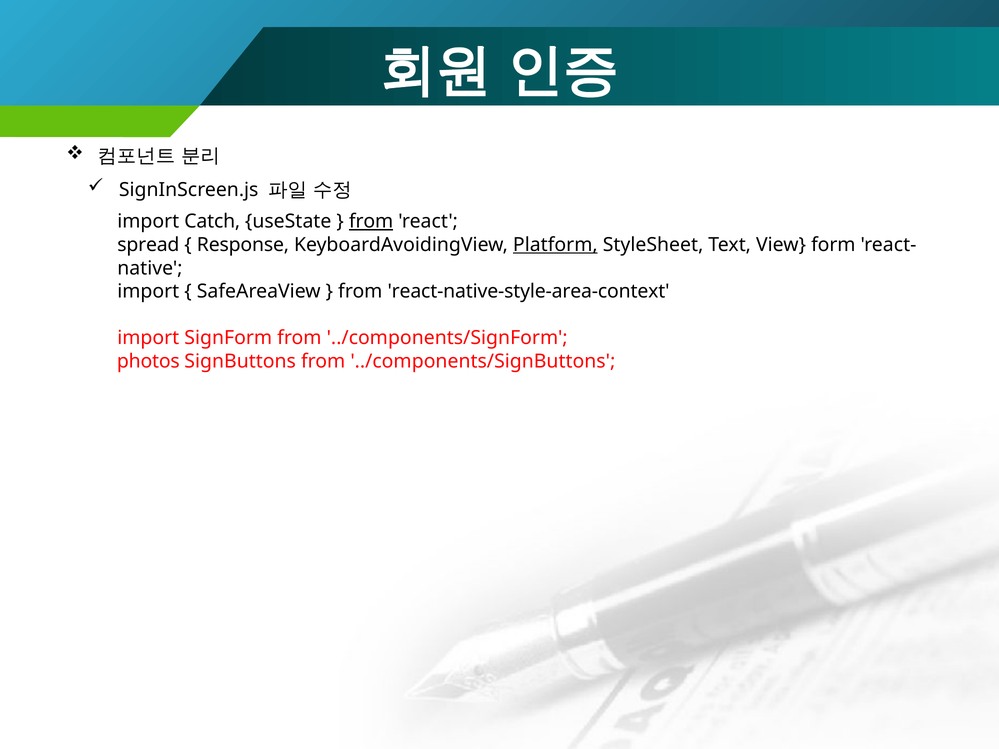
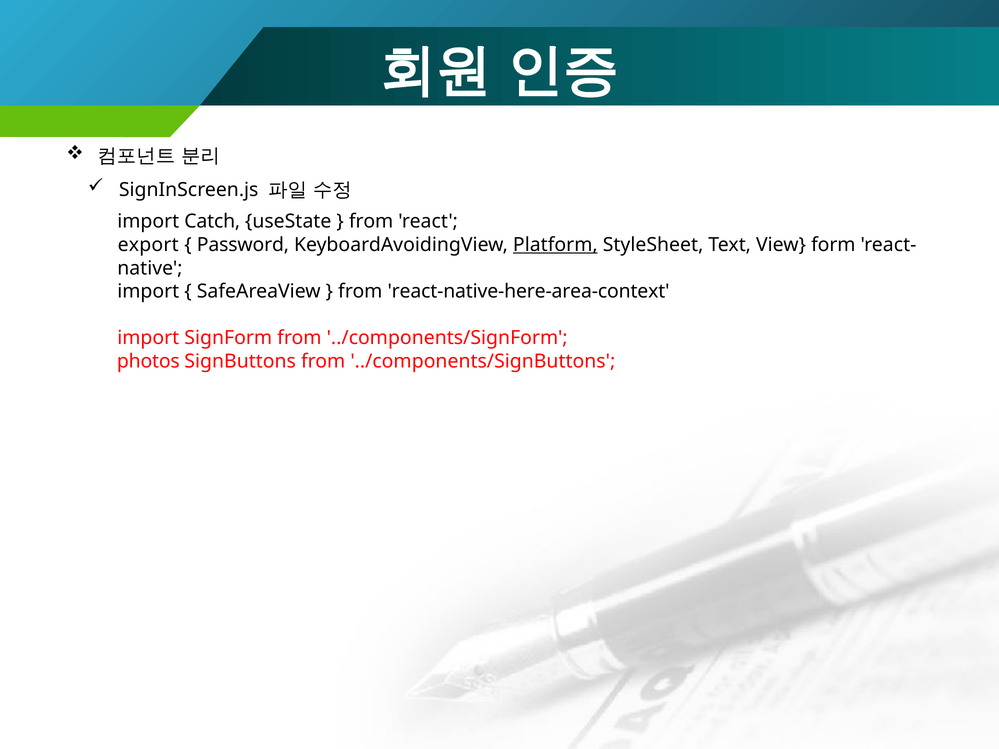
from at (371, 222) underline: present -> none
spread: spread -> export
Response: Response -> Password
react-native-style-area-context: react-native-style-area-context -> react-native-here-area-context
